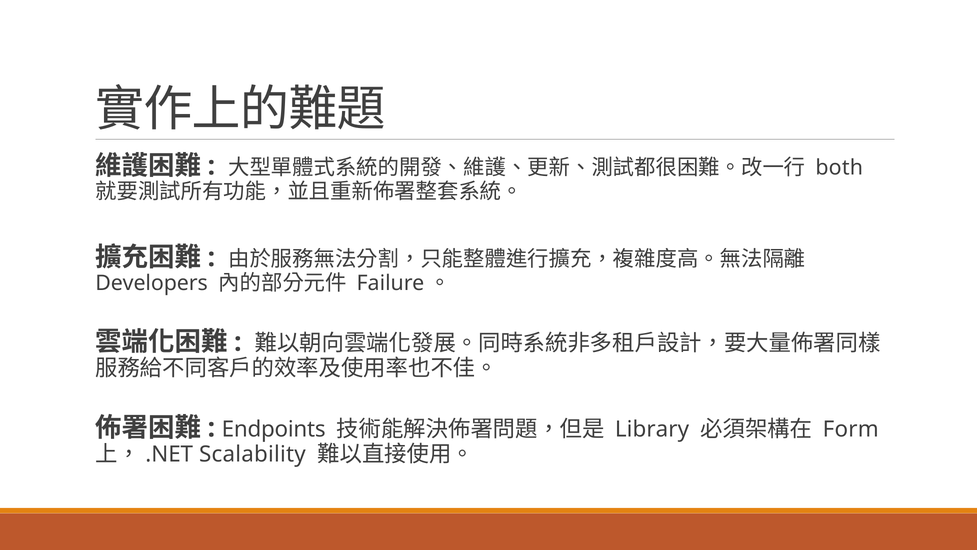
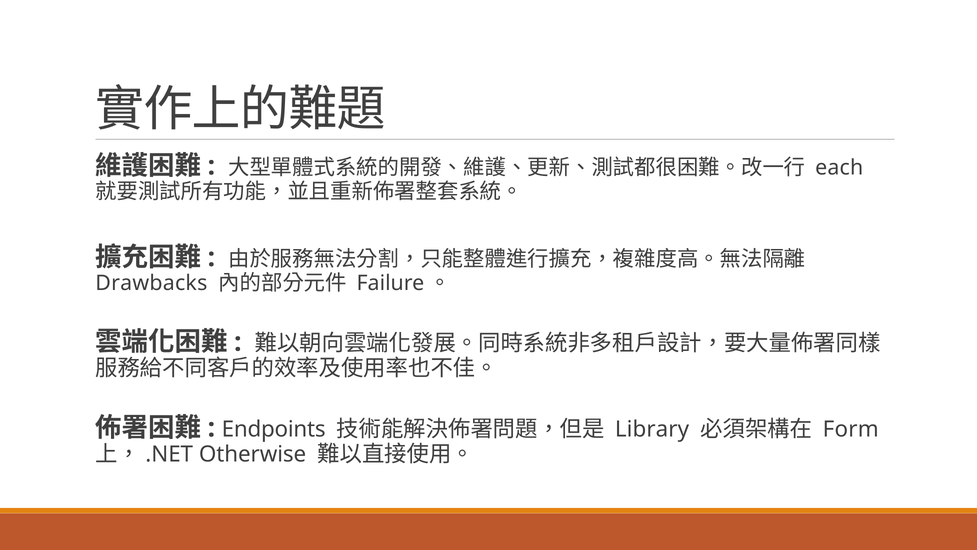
both: both -> each
Developers: Developers -> Drawbacks
Scalability: Scalability -> Otherwise
